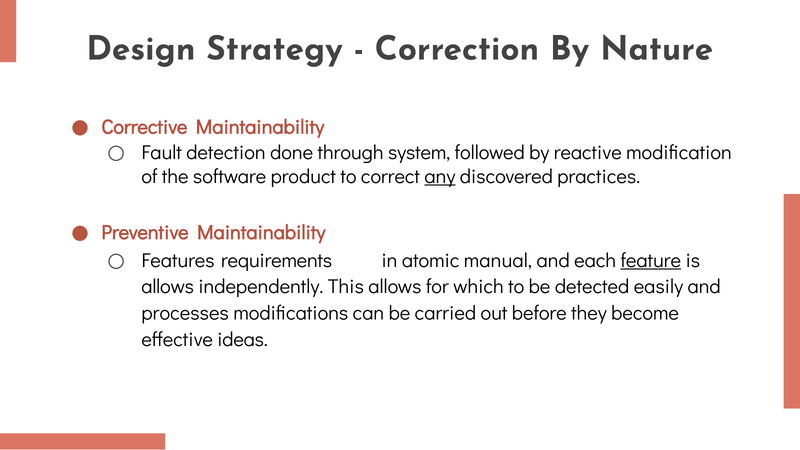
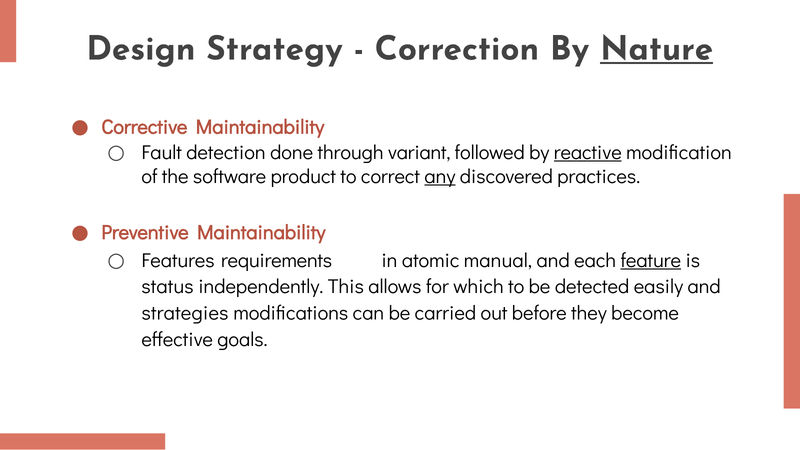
Nature underline: none -> present
system: system -> variant
reactive underline: none -> present
allows at (168, 287): allows -> status
processes: processes -> strategies
ideas: ideas -> goals
